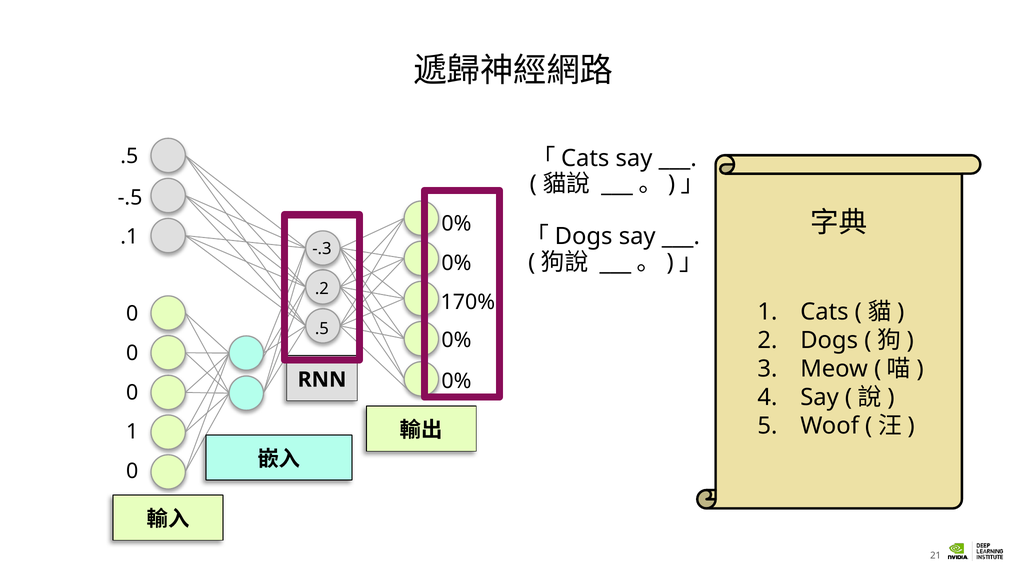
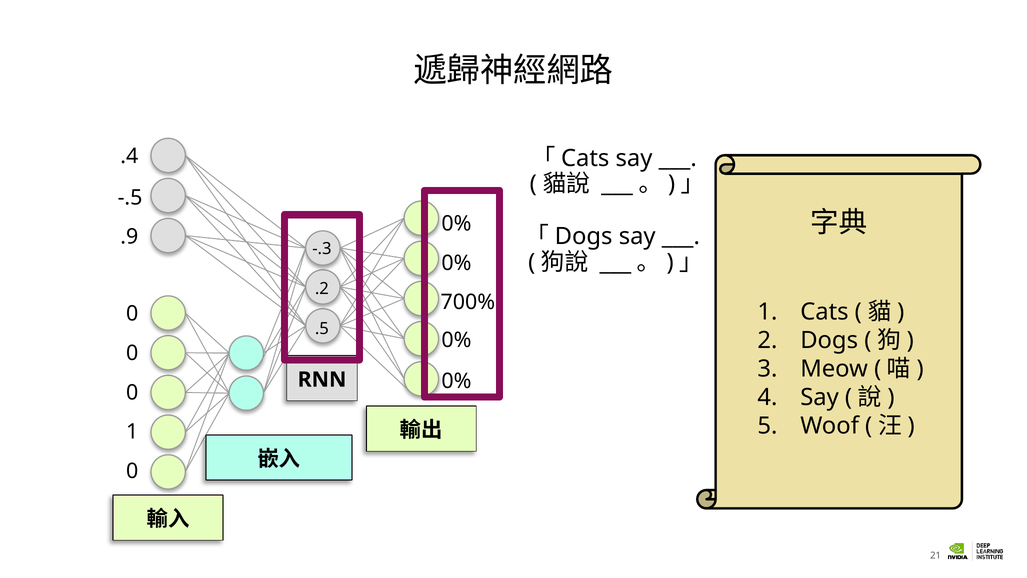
.5 at (129, 156): .5 -> .4
.1: .1 -> .9
170%: 170% -> 700%
